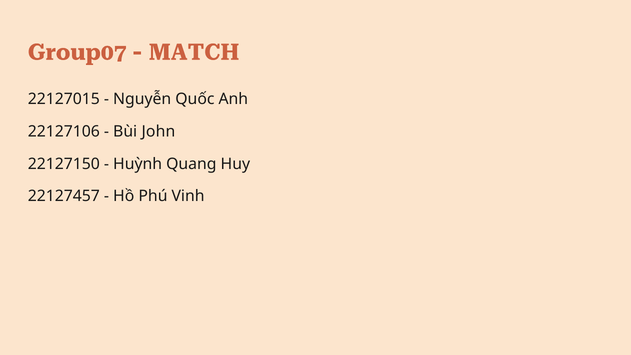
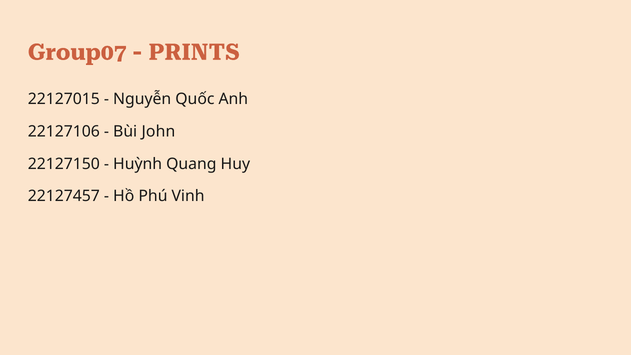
MATCH: MATCH -> PRINTS
